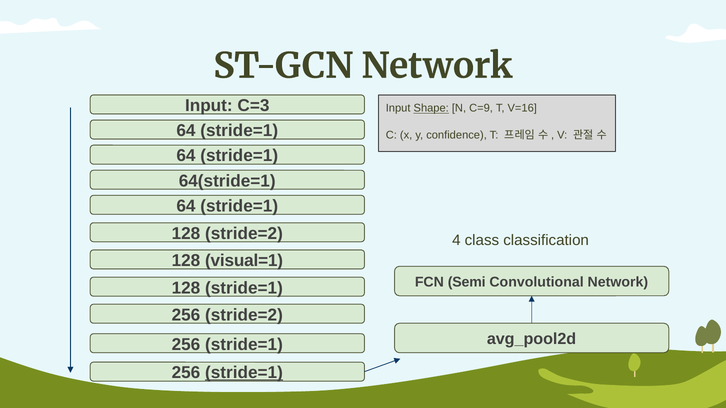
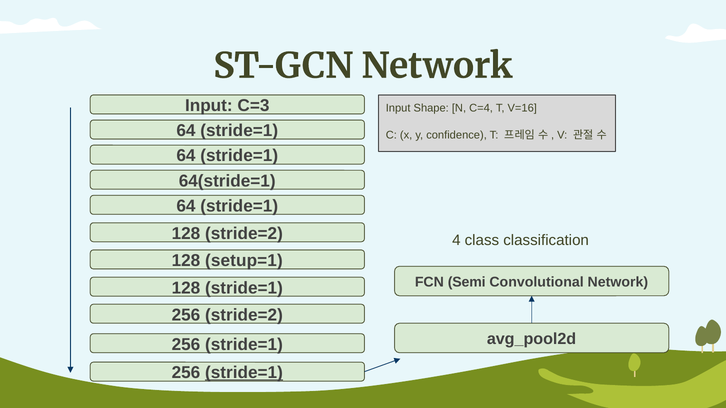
Shape underline: present -> none
C=9: C=9 -> C=4
visual=1: visual=1 -> setup=1
